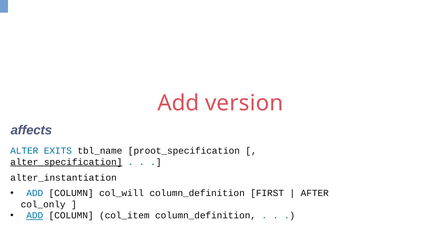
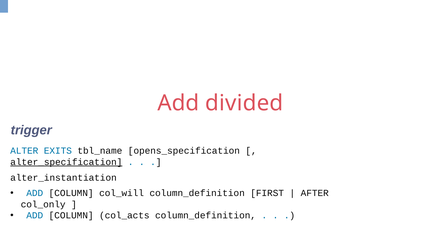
version: version -> divided
affects: affects -> trigger
proot_specification: proot_specification -> opens_specification
ADD at (35, 216) underline: present -> none
col_item: col_item -> col_acts
